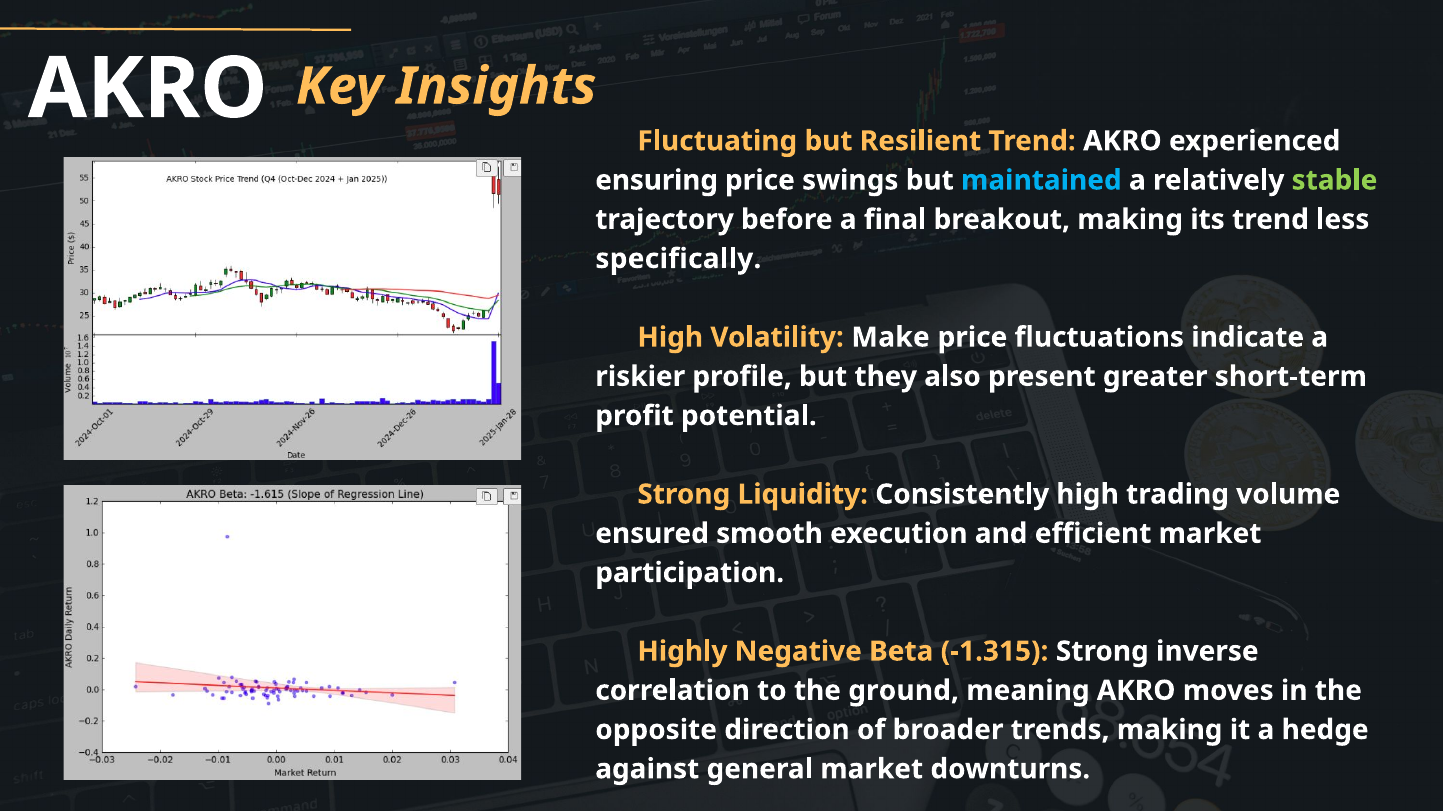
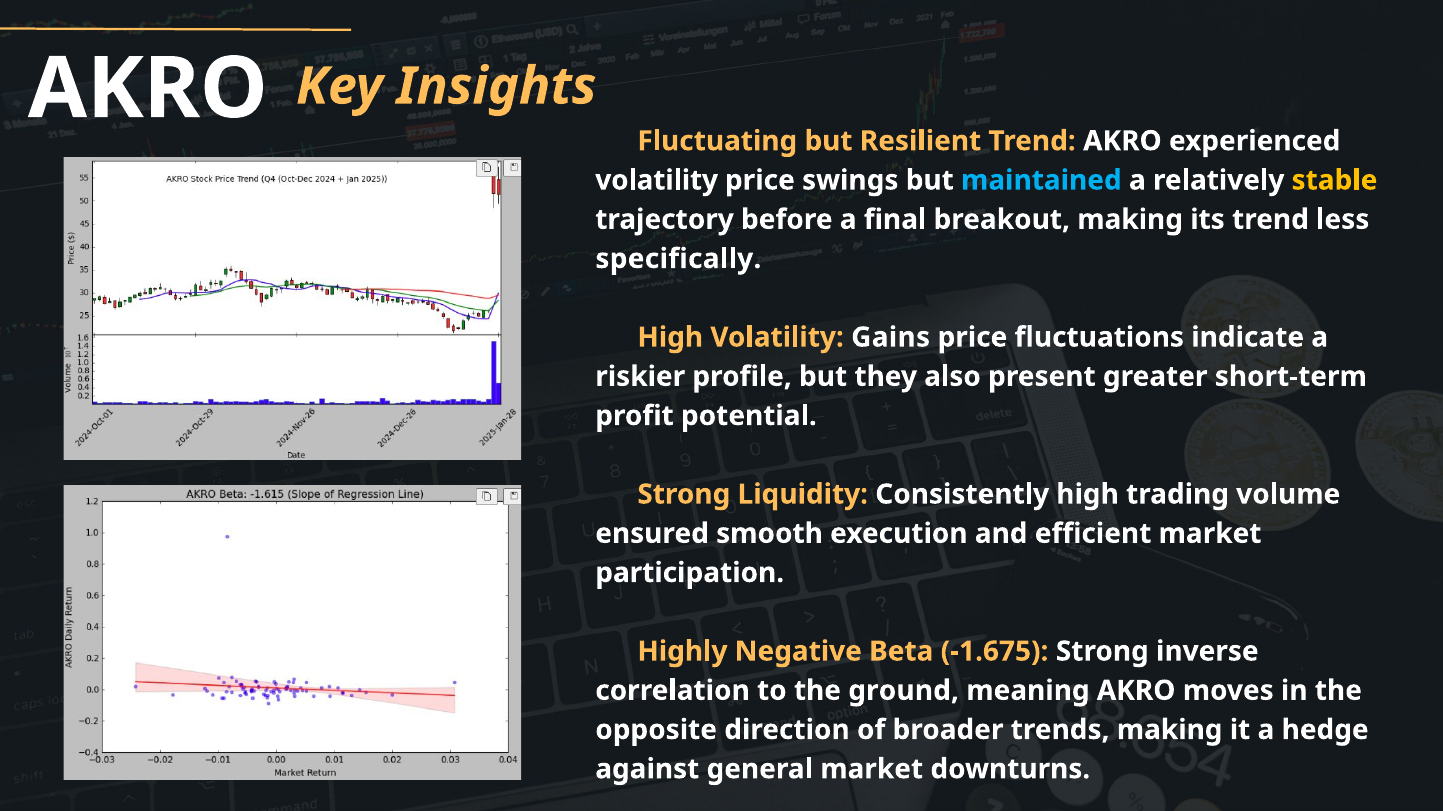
ensuring at (657, 180): ensuring -> volatility
stable colour: light green -> yellow
Make: Make -> Gains
-1.315: -1.315 -> -1.675
